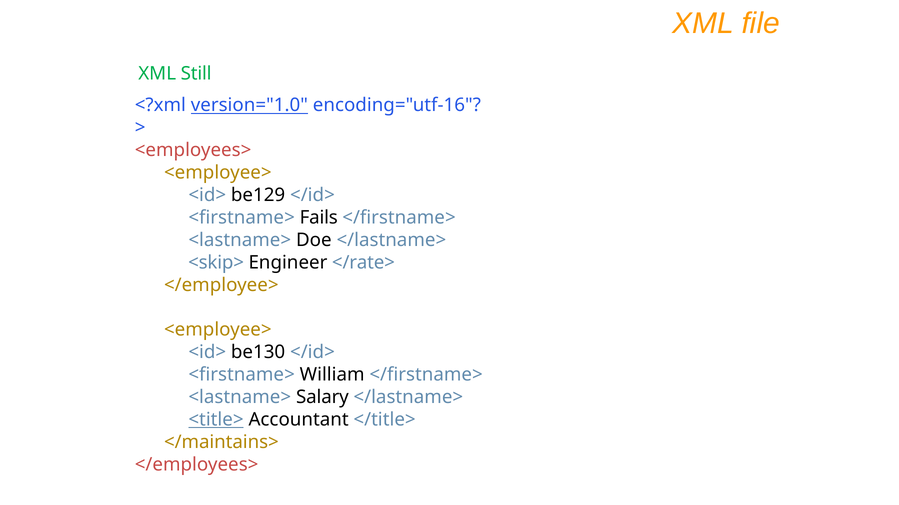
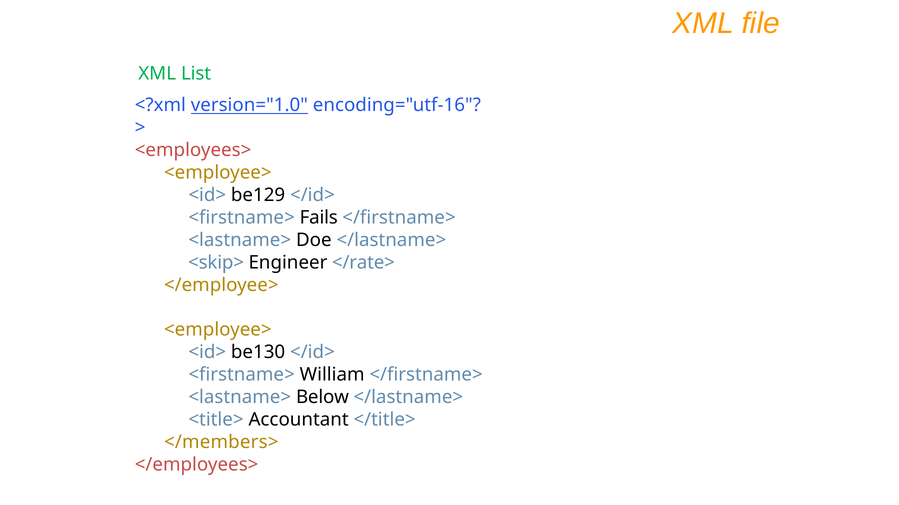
Still: Still -> List
Salary: Salary -> Below
<title> underline: present -> none
</maintains>: </maintains> -> </members>
